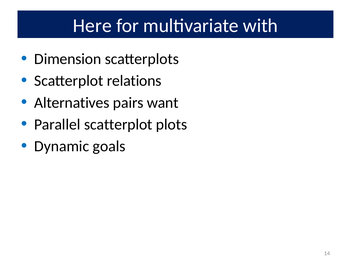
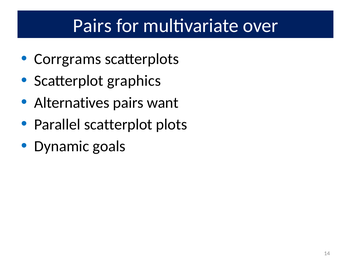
Here at (92, 26): Here -> Pairs
with: with -> over
Dimension: Dimension -> Corrgrams
relations: relations -> graphics
